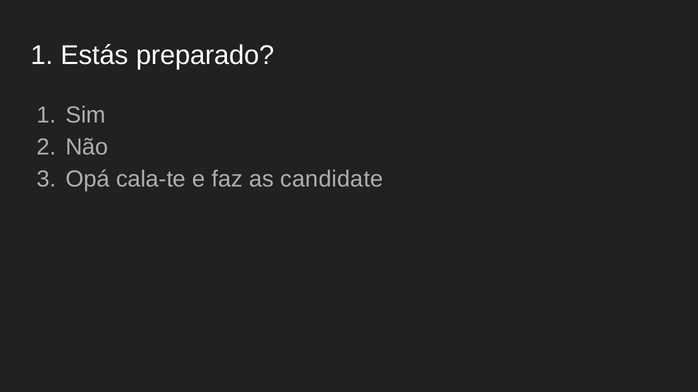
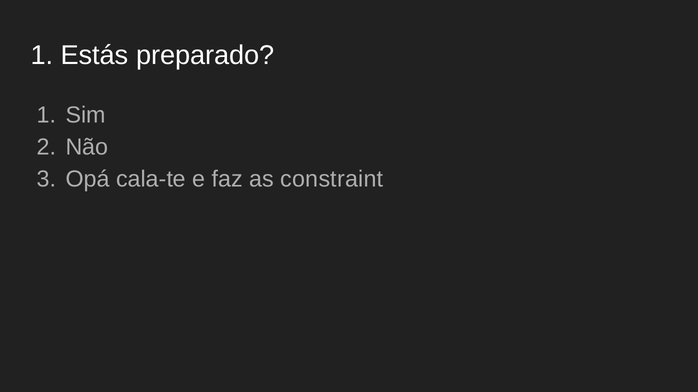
candidate: candidate -> constraint
